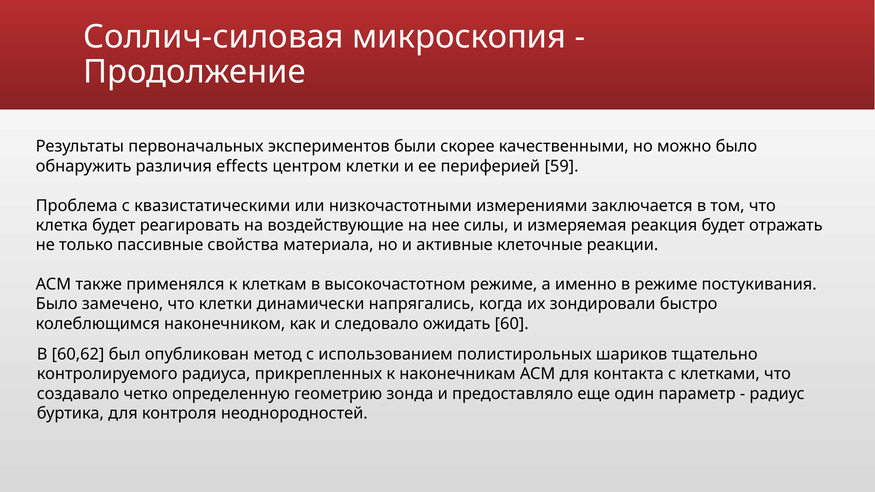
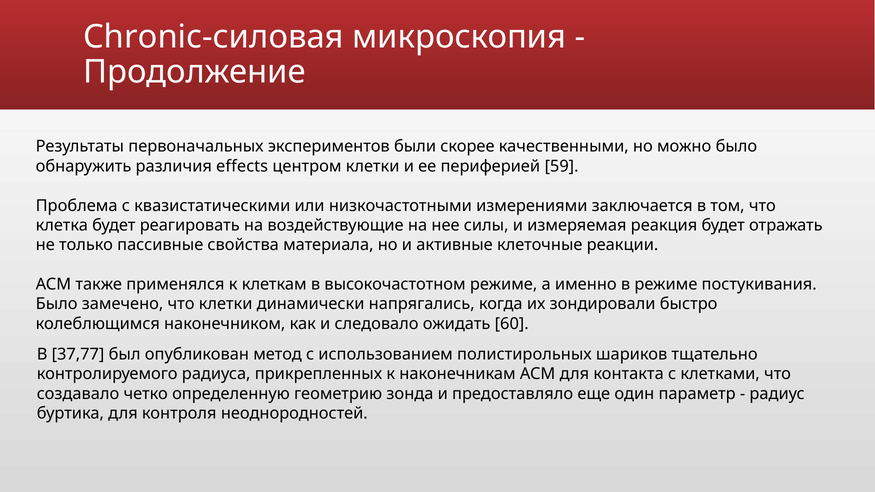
Соллич-силовая: Соллич-силовая -> Chronic-силовая
60,62: 60,62 -> 37,77
